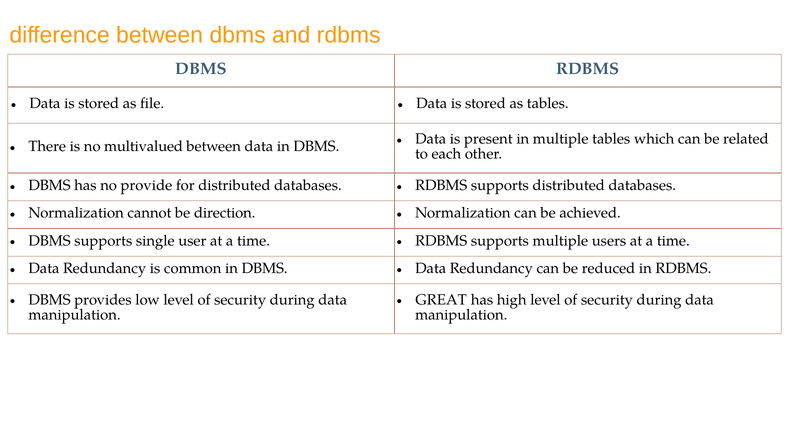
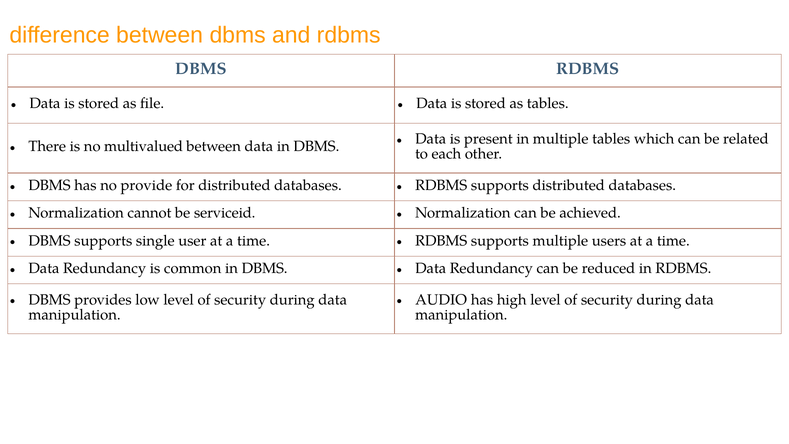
direction: direction -> serviceid
GREAT: GREAT -> AUDIO
